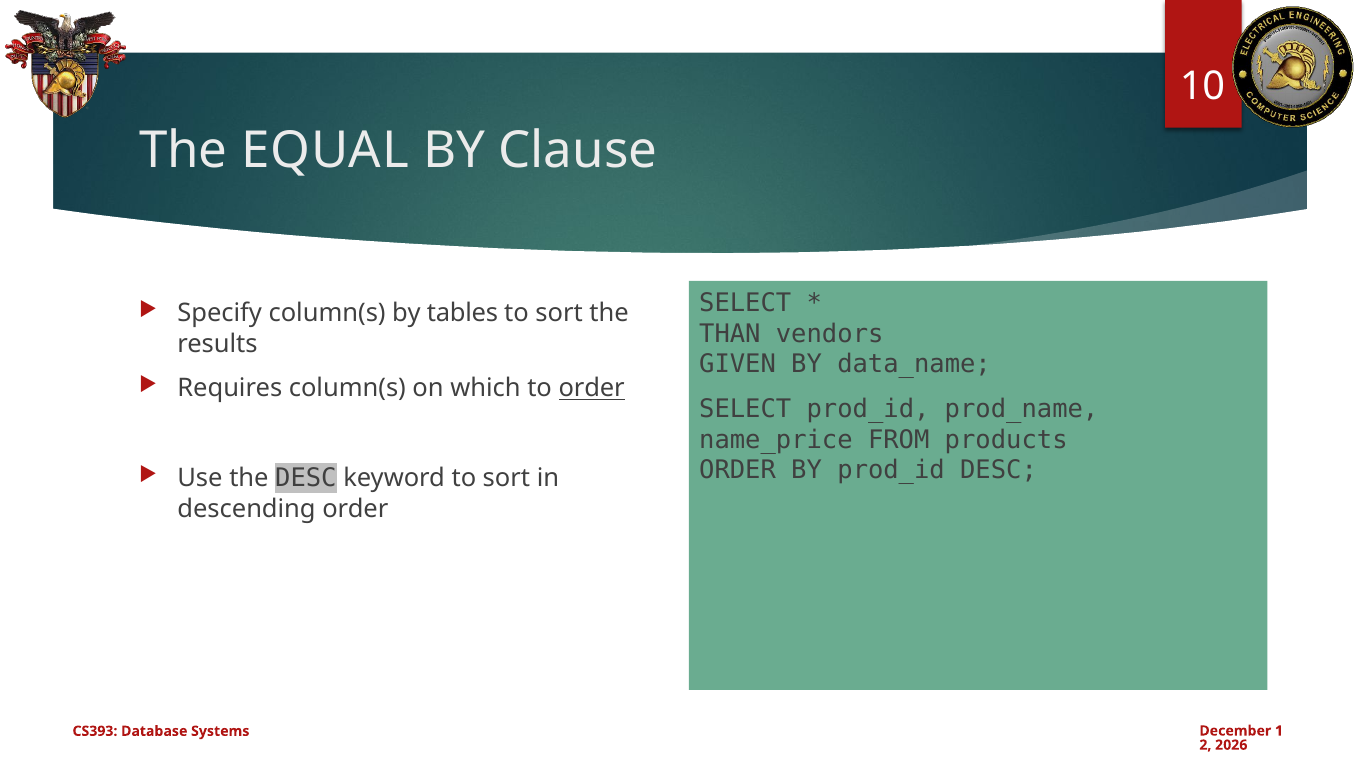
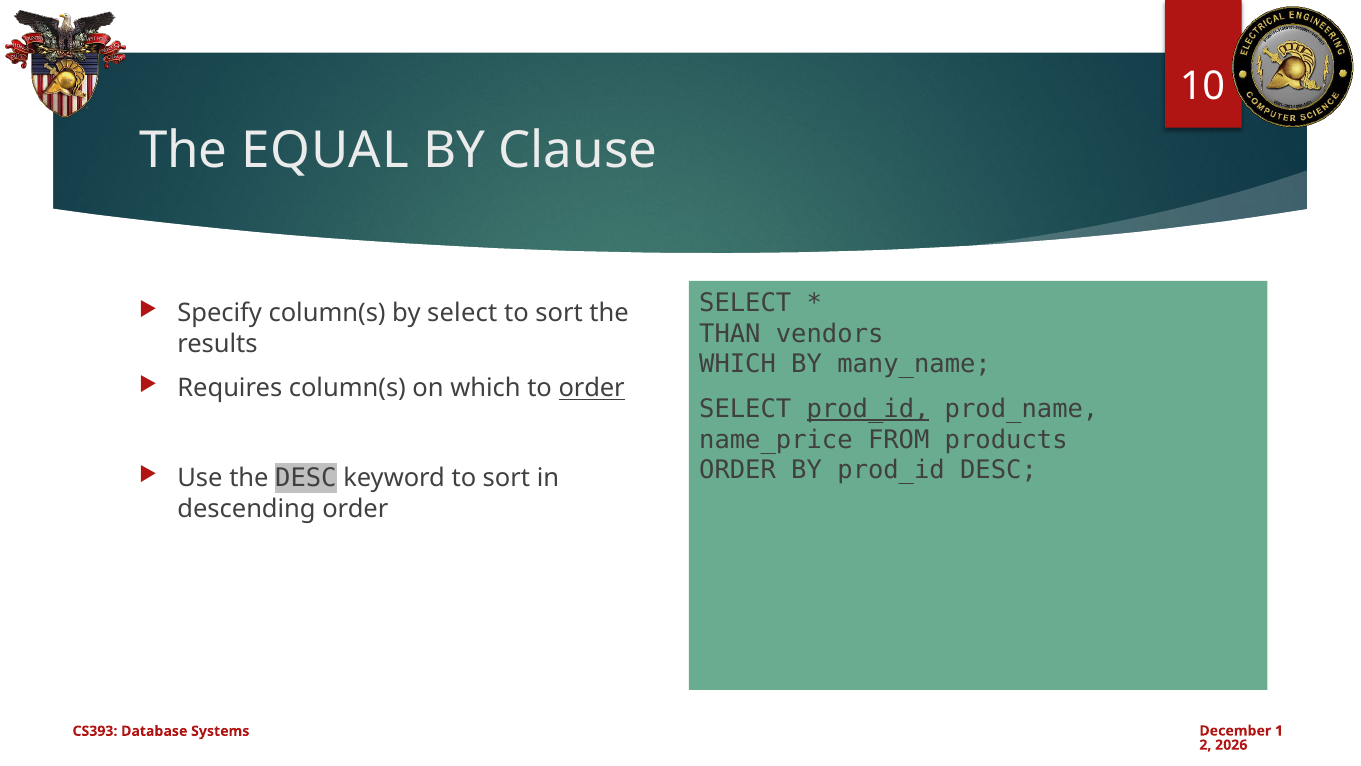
by tables: tables -> select
GIVEN at (738, 364): GIVEN -> WHICH
data_name: data_name -> many_name
prod_id at (868, 409) underline: none -> present
